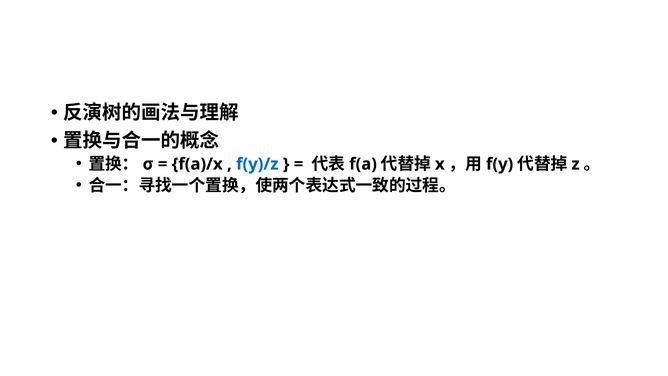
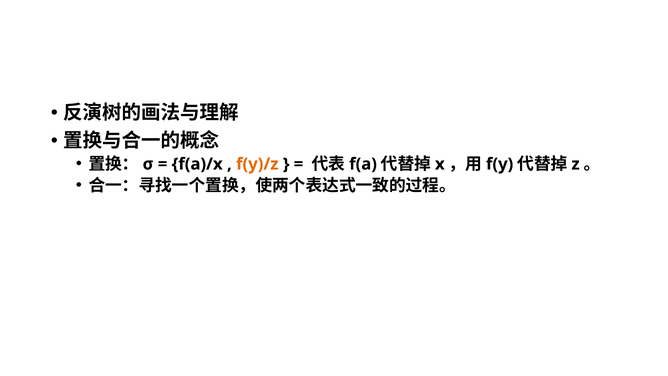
f(y)/z colour: blue -> orange
